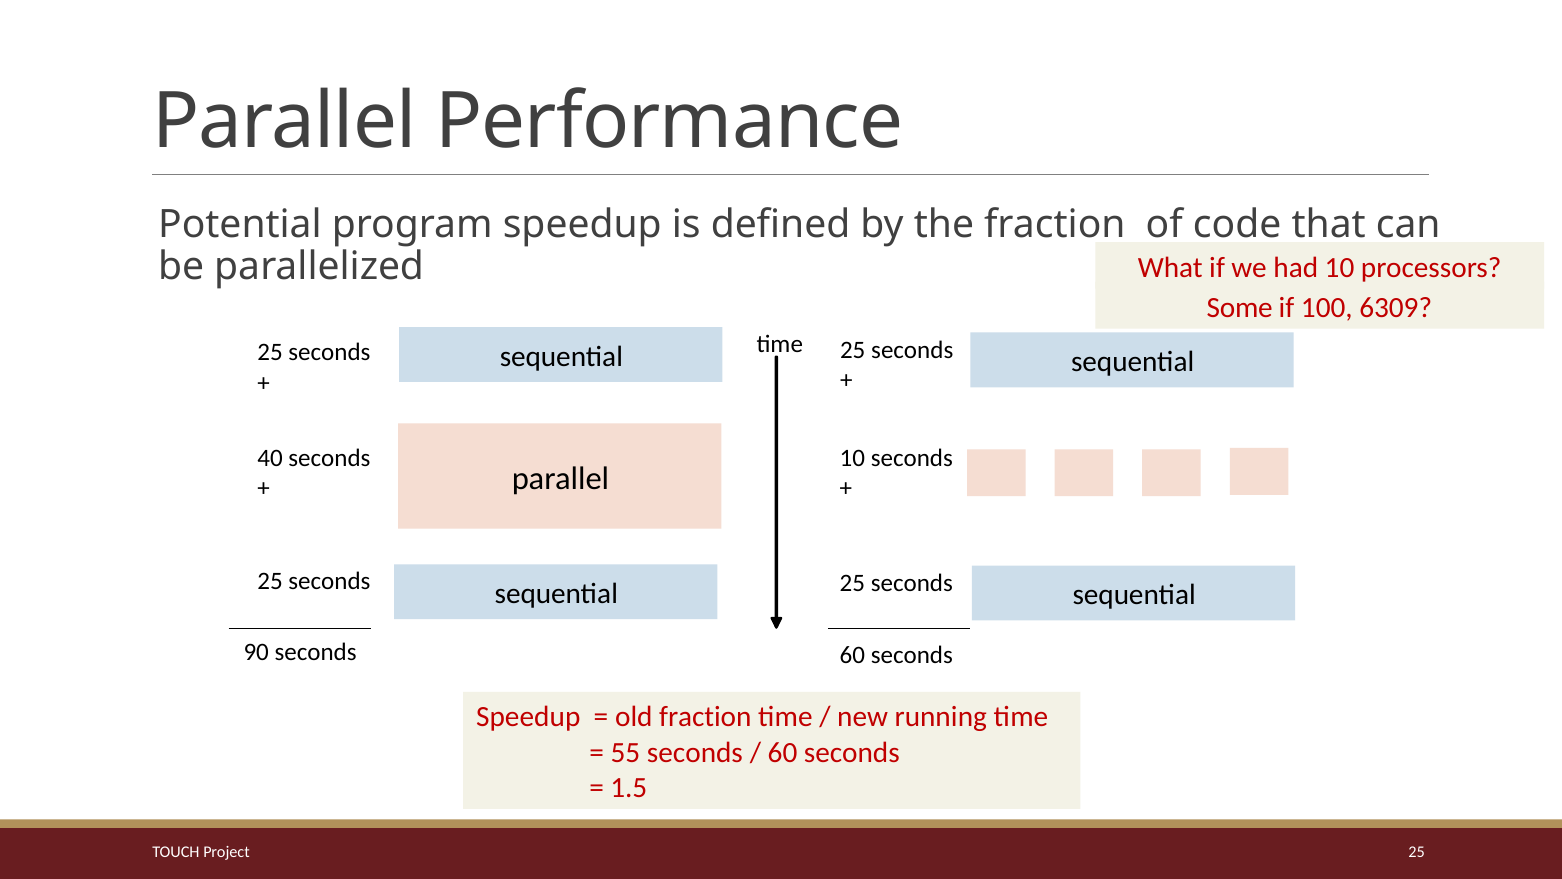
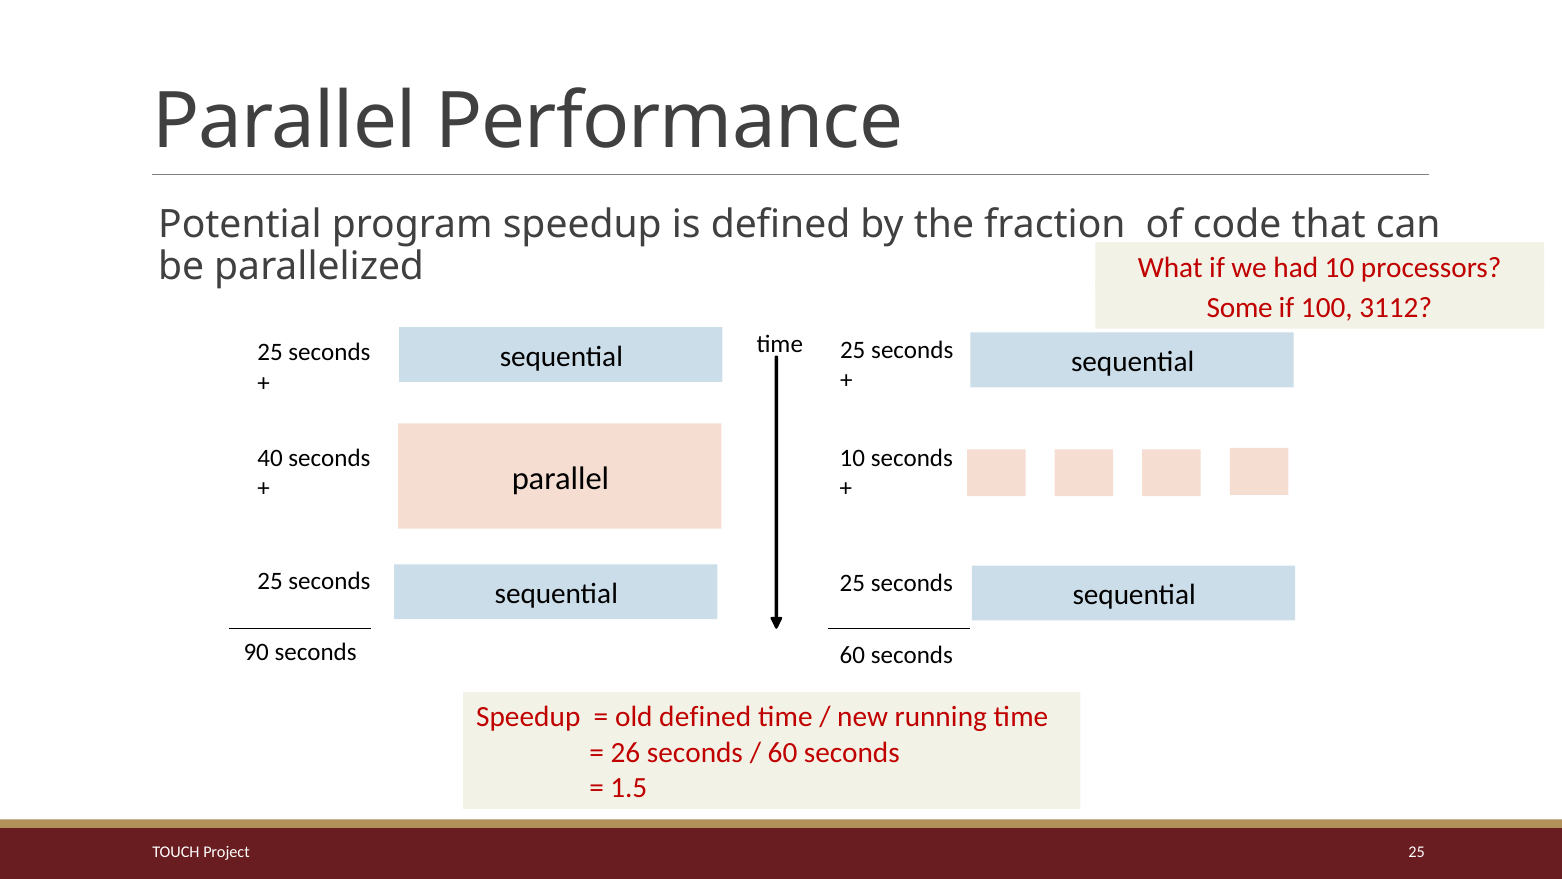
6309: 6309 -> 3112
old fraction: fraction -> defined
55: 55 -> 26
